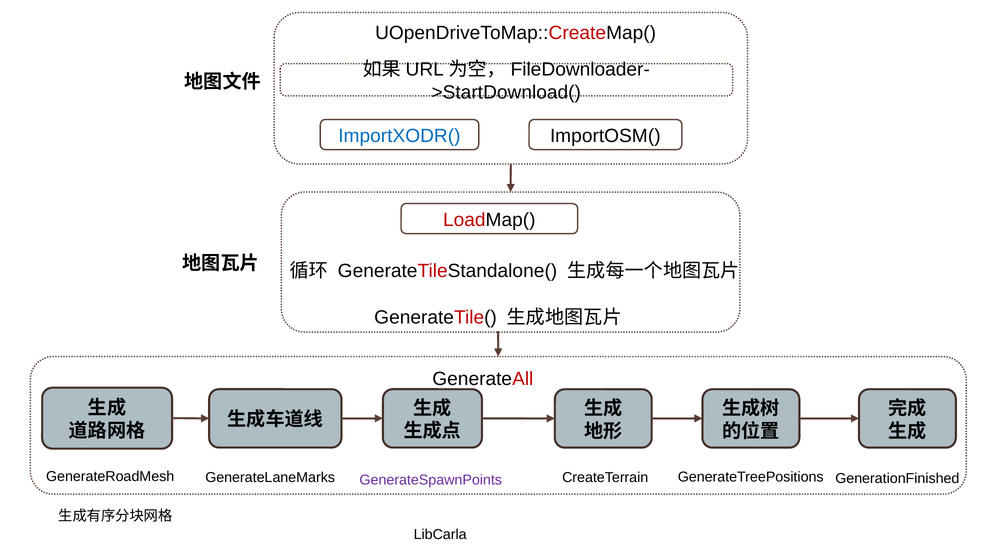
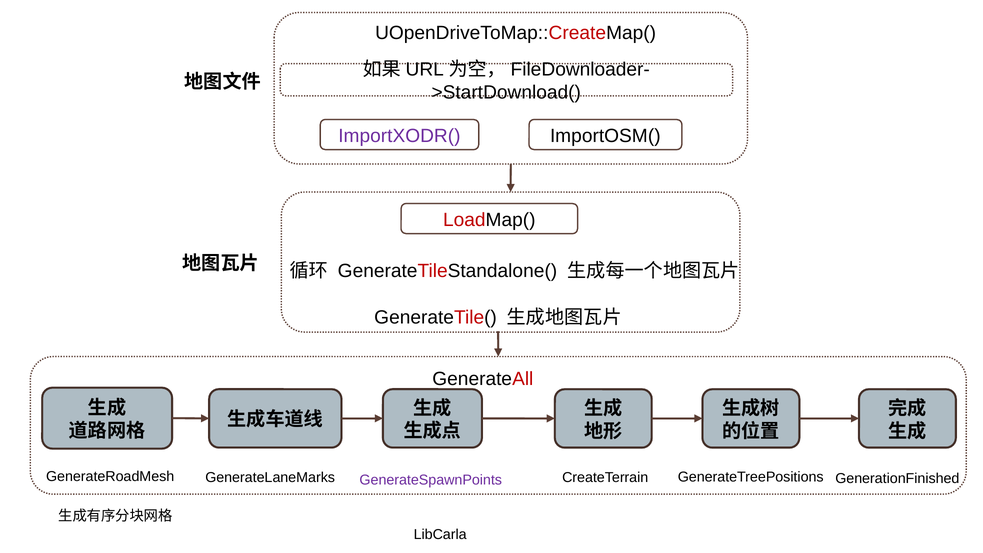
ImportXODR( colour: blue -> purple
